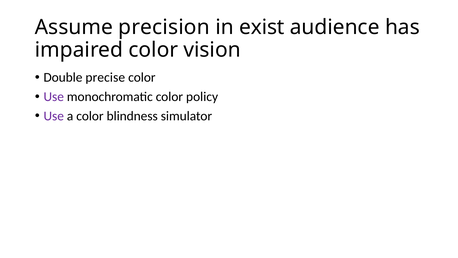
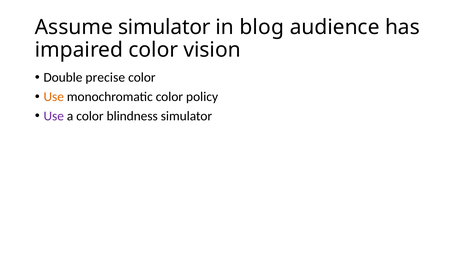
Assume precision: precision -> simulator
exist: exist -> blog
Use at (54, 97) colour: purple -> orange
